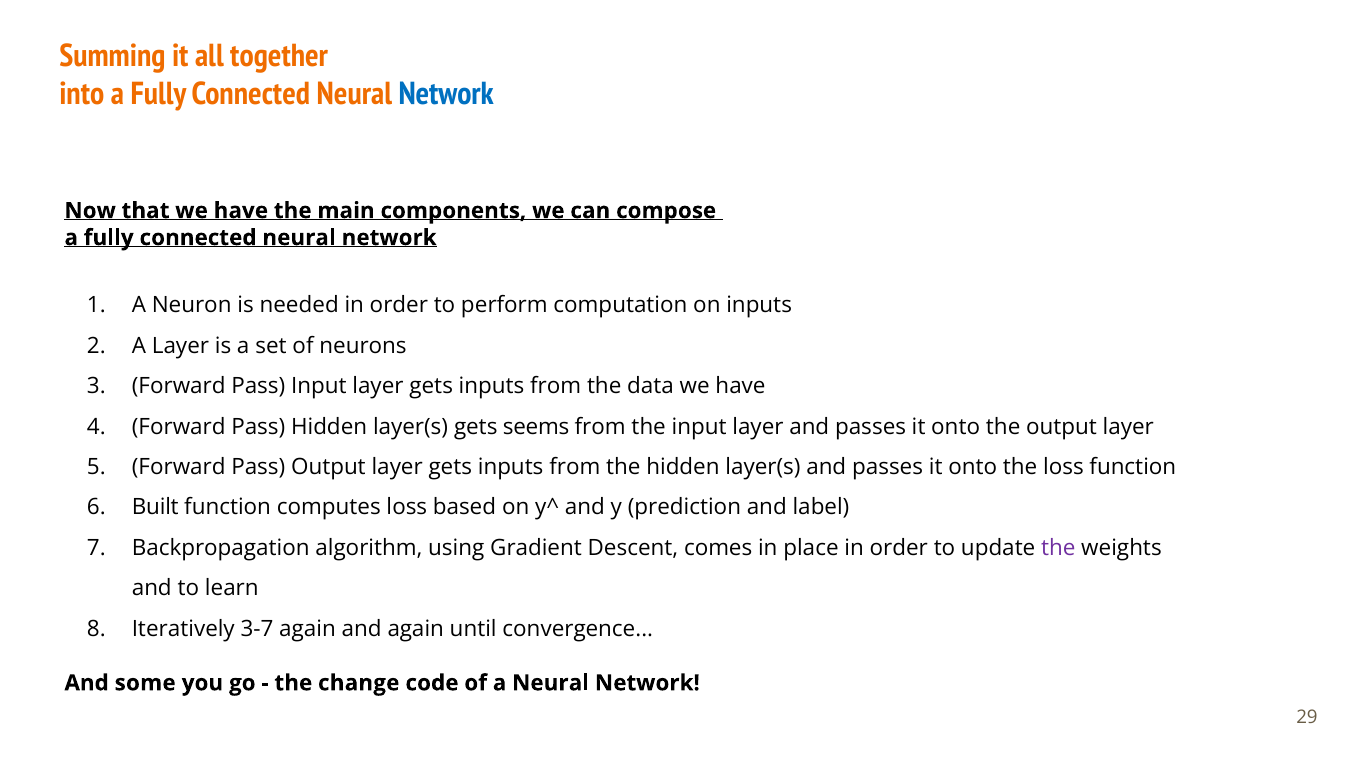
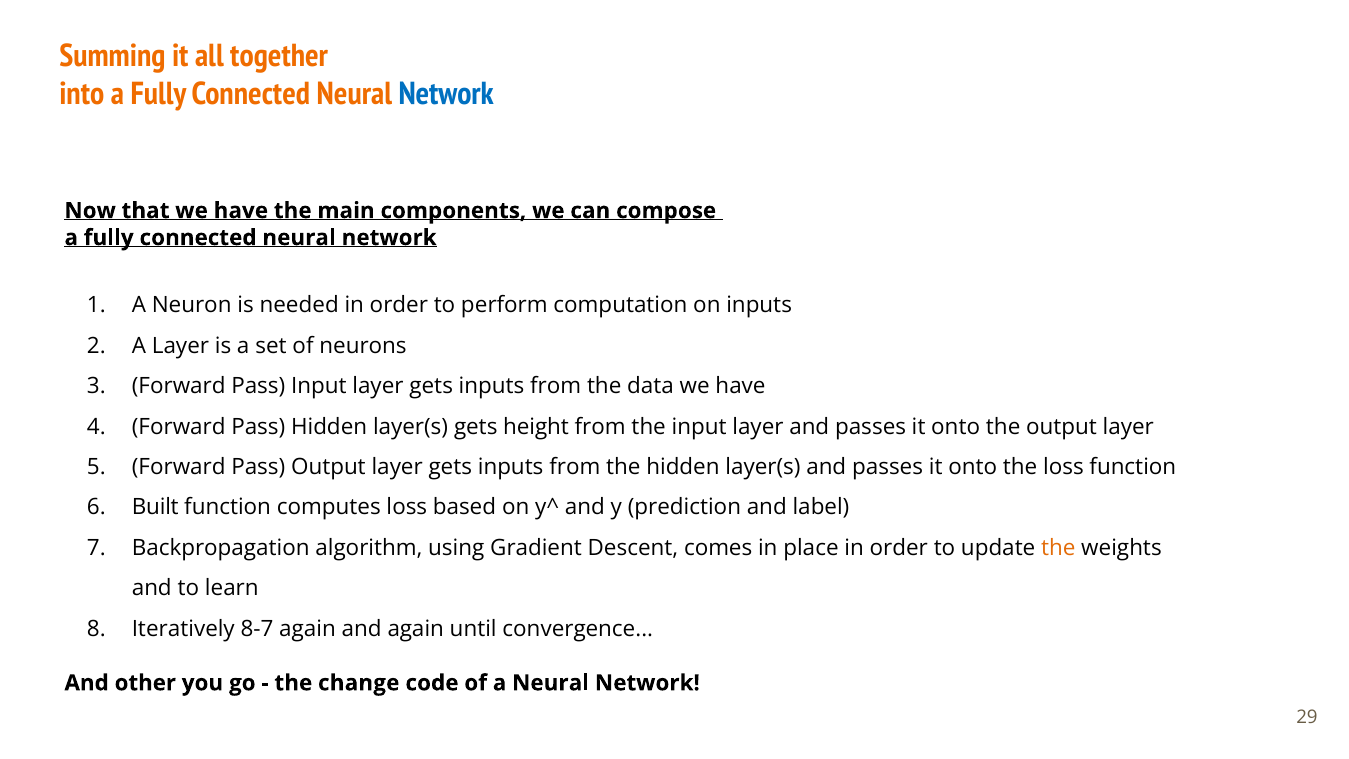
seems: seems -> height
the at (1058, 548) colour: purple -> orange
3-7: 3-7 -> 8-7
some: some -> other
